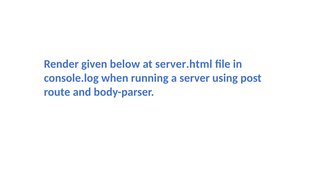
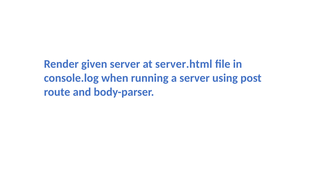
given below: below -> server
